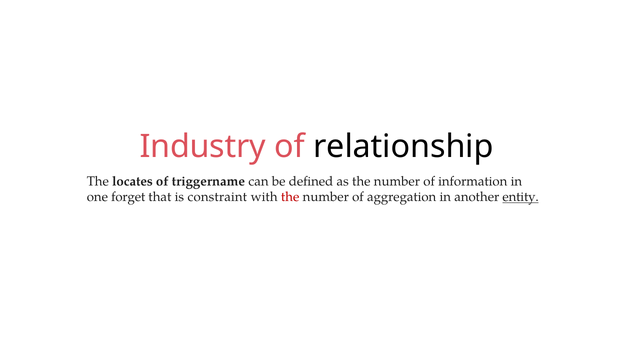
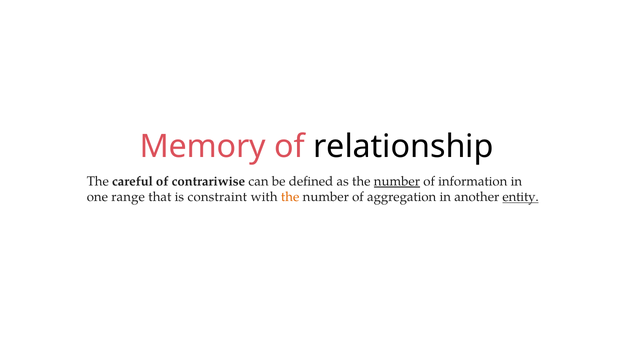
Industry: Industry -> Memory
locates: locates -> careful
triggername: triggername -> contrariwise
number at (397, 181) underline: none -> present
forget: forget -> range
the at (290, 197) colour: red -> orange
